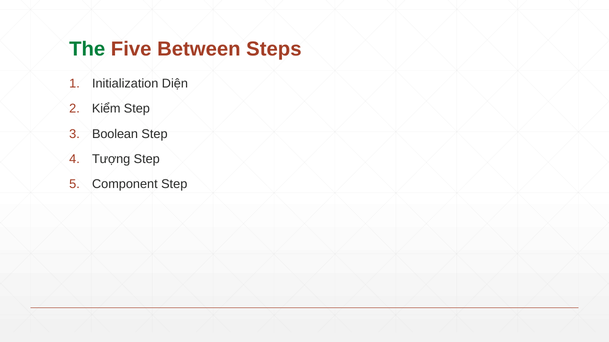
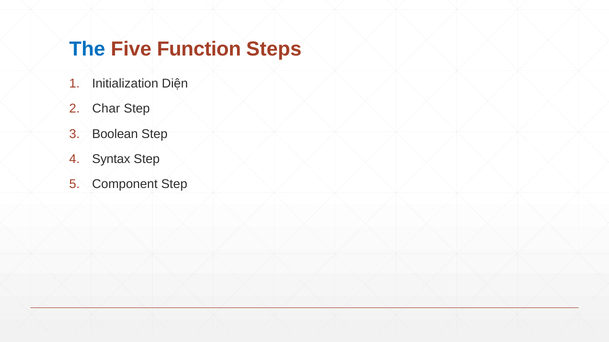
The colour: green -> blue
Between: Between -> Function
Kiểm: Kiểm -> Char
Tượng: Tượng -> Syntax
